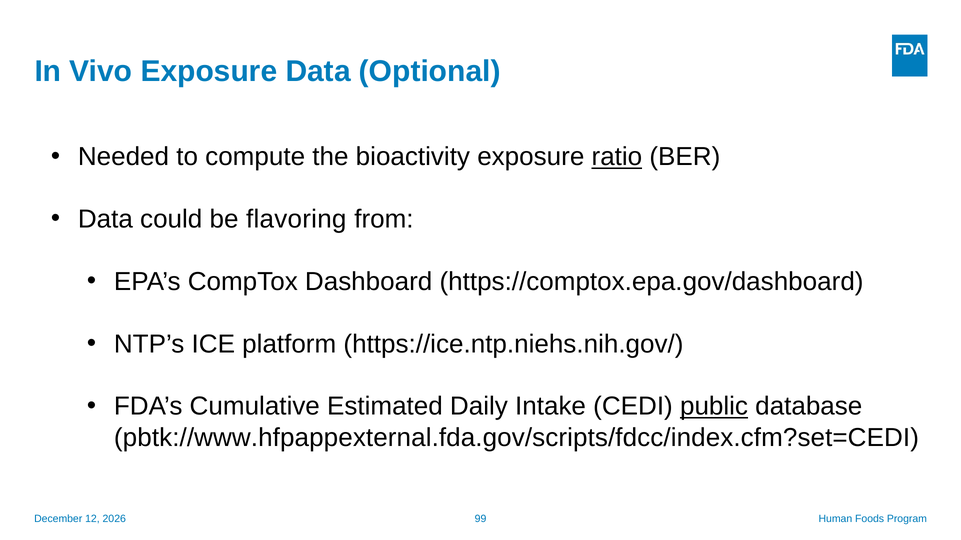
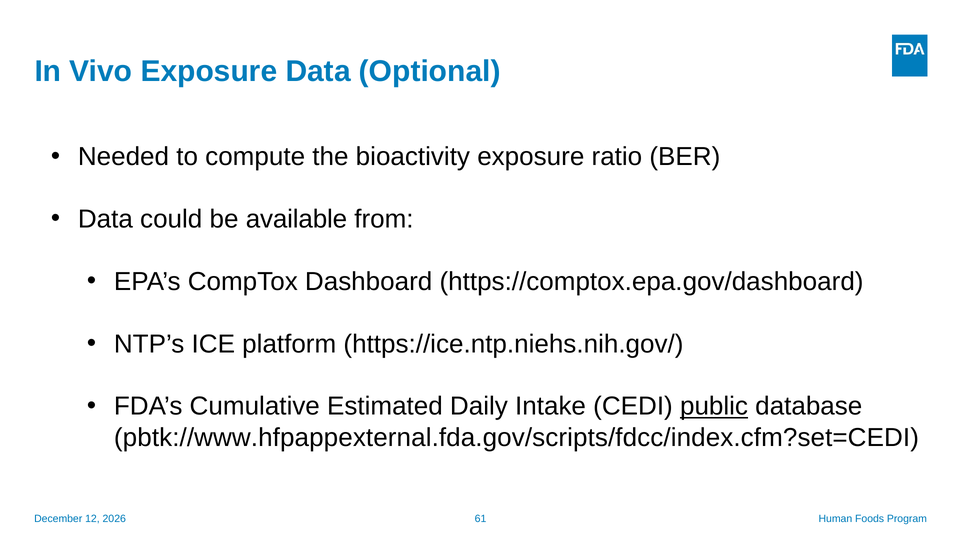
ratio underline: present -> none
flavoring: flavoring -> available
99: 99 -> 61
